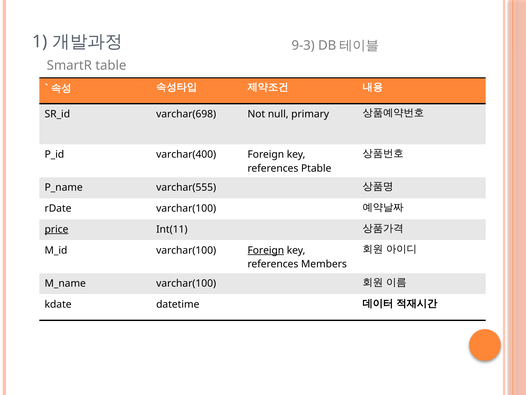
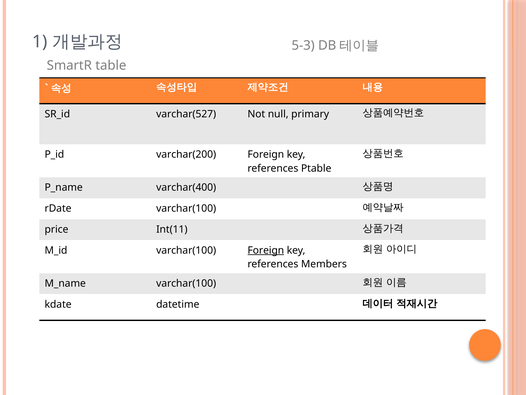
9-3: 9-3 -> 5-3
varchar(698: varchar(698 -> varchar(527
varchar(400: varchar(400 -> varchar(200
varchar(555: varchar(555 -> varchar(400
price underline: present -> none
